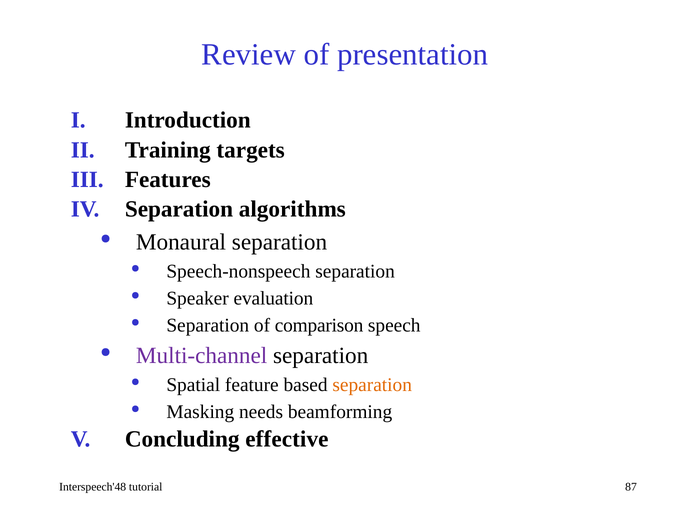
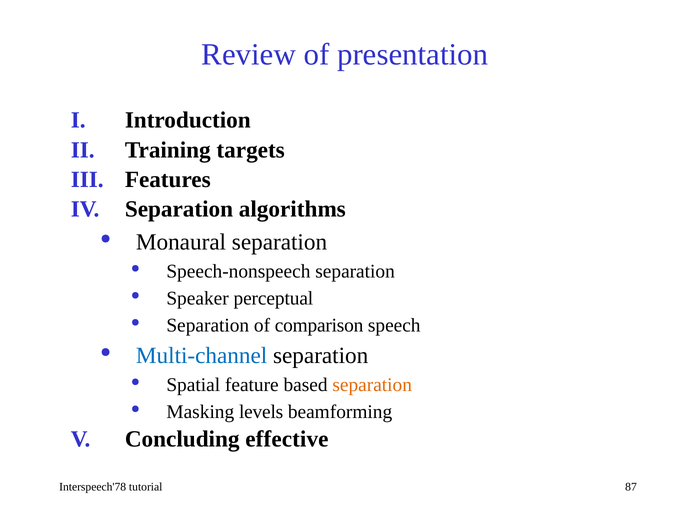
evaluation: evaluation -> perceptual
Multi-channel colour: purple -> blue
needs: needs -> levels
Interspeech'48: Interspeech'48 -> Interspeech'78
